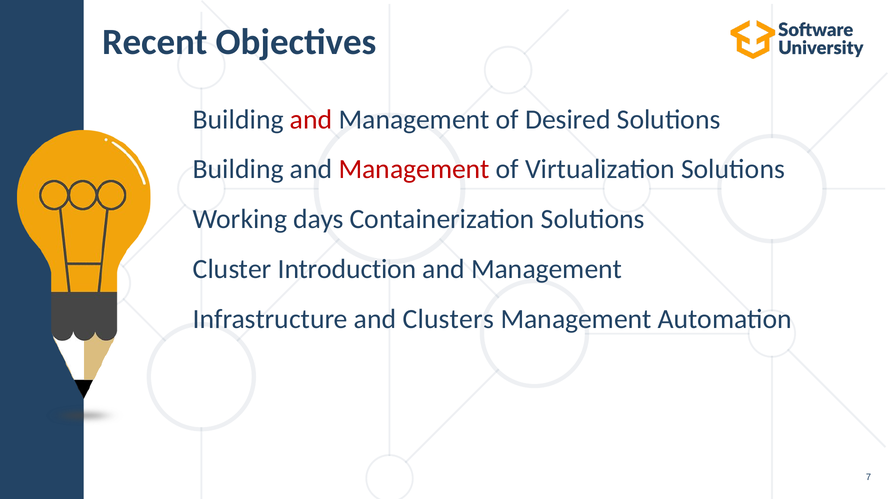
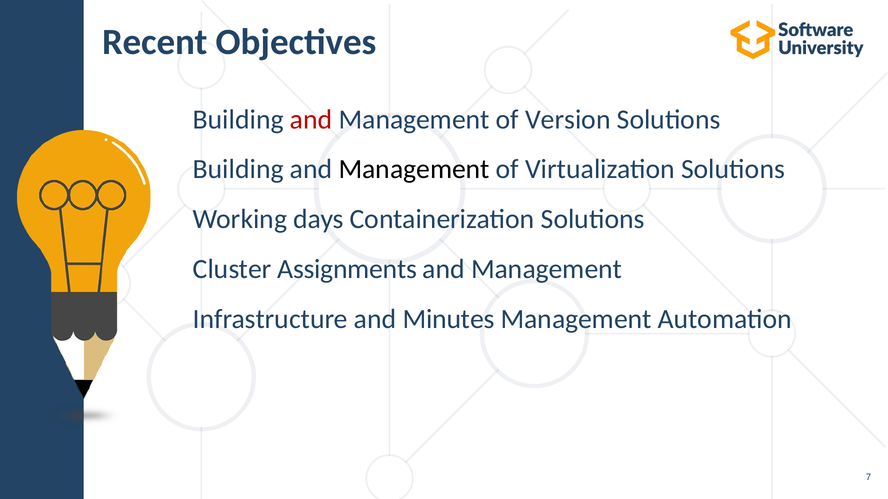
Desired: Desired -> Version
Management at (414, 170) colour: red -> black
Introduction: Introduction -> Assignments
Clusters: Clusters -> Minutes
